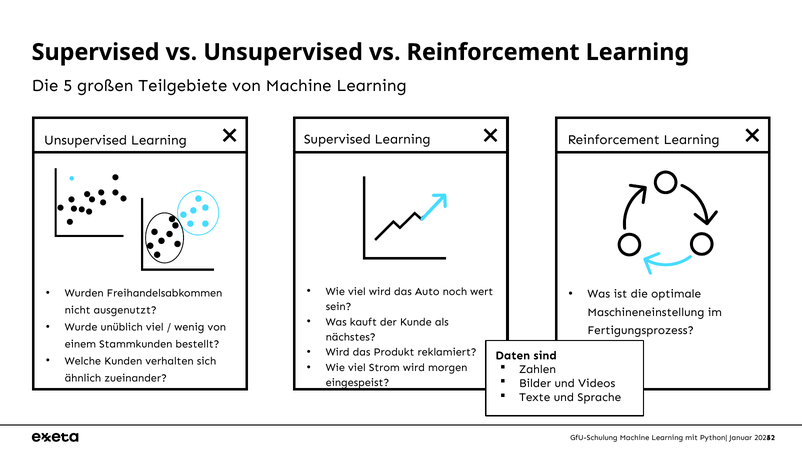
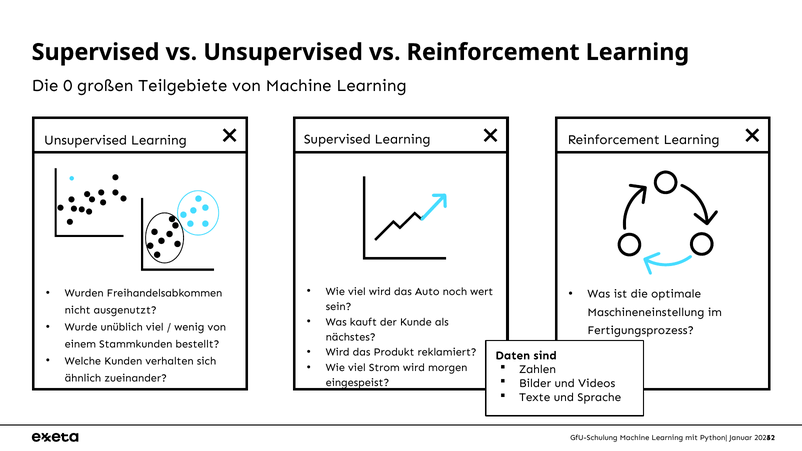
5: 5 -> 0
